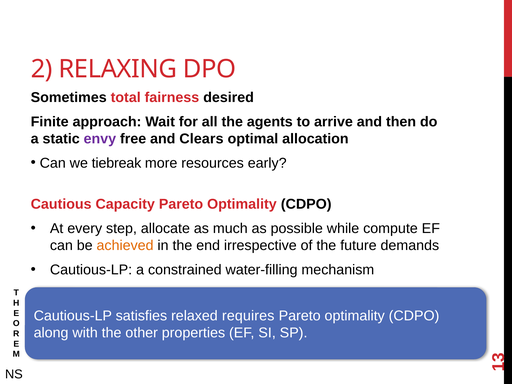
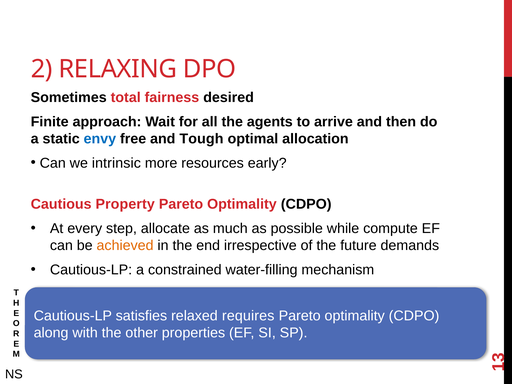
envy colour: purple -> blue
Clears: Clears -> Tough
tiebreak: tiebreak -> intrinsic
Capacity: Capacity -> Property
